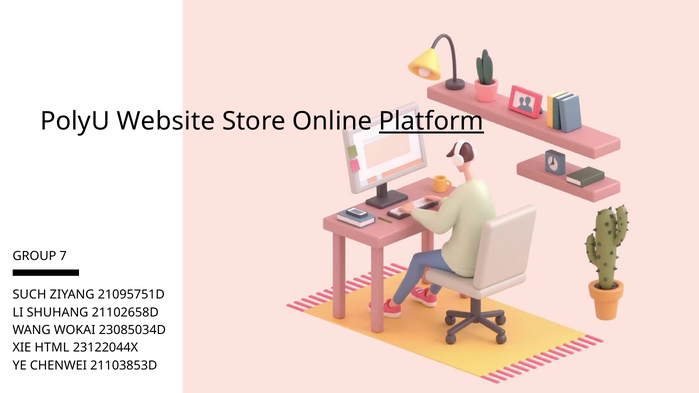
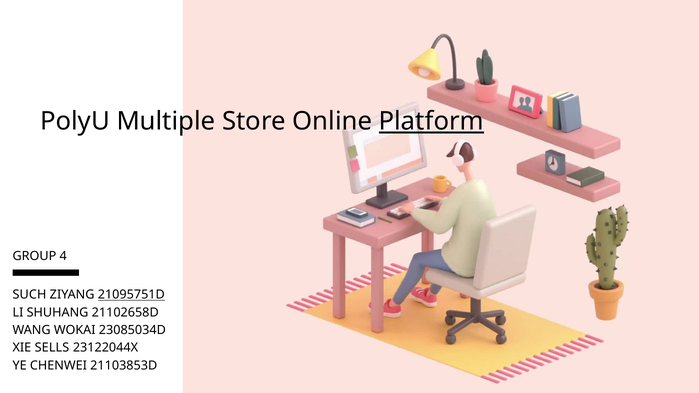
Website: Website -> Multiple
7: 7 -> 4
21095751D underline: none -> present
HTML: HTML -> SELLS
